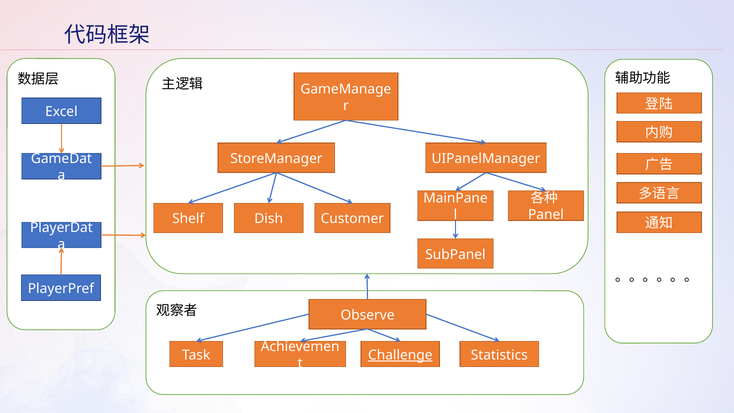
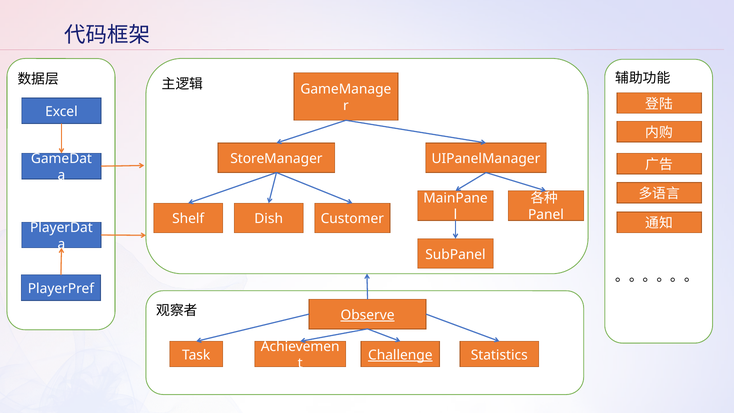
Observe underline: none -> present
